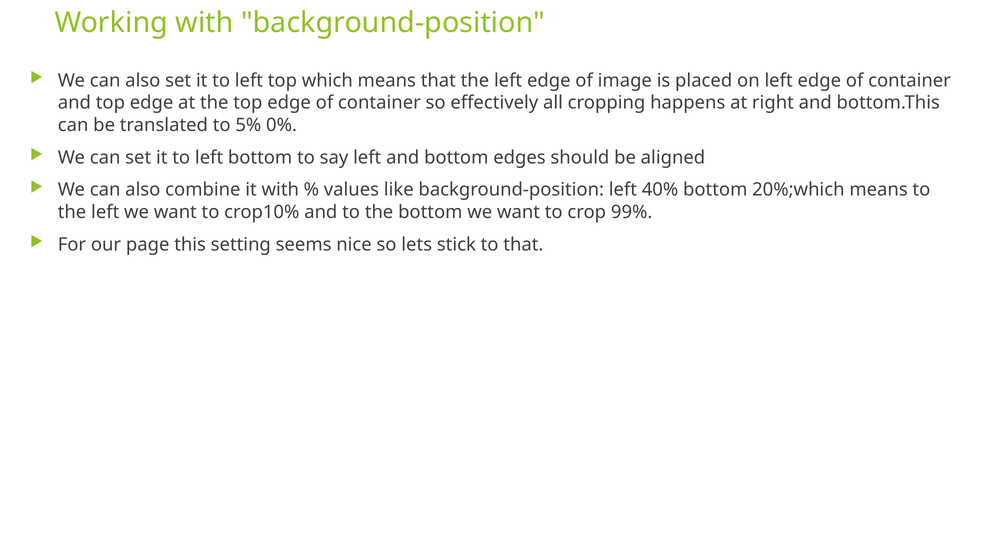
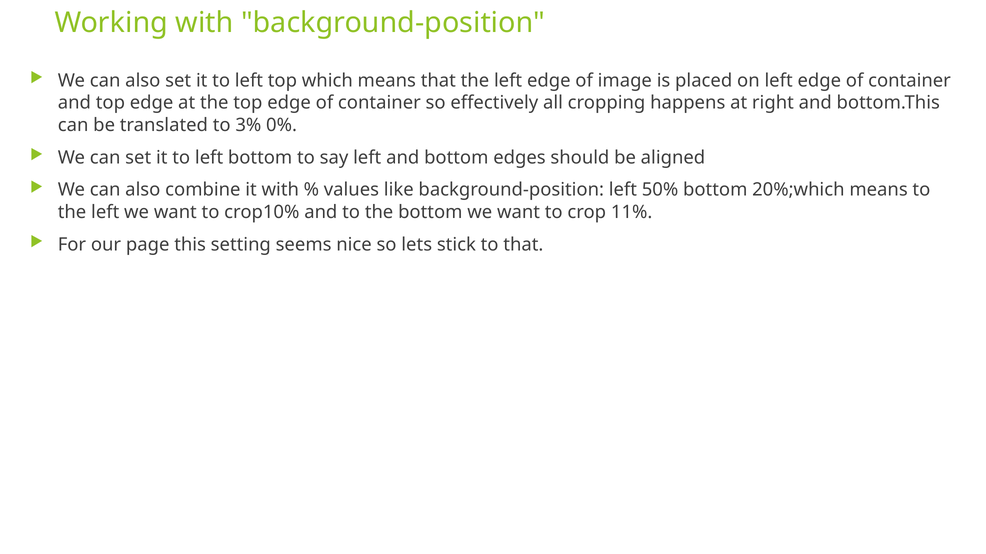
5%: 5% -> 3%
40%: 40% -> 50%
99%: 99% -> 11%
